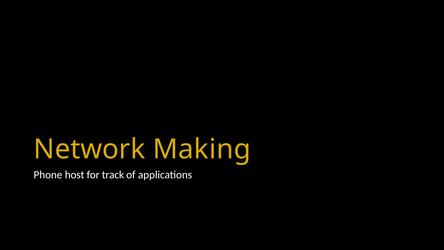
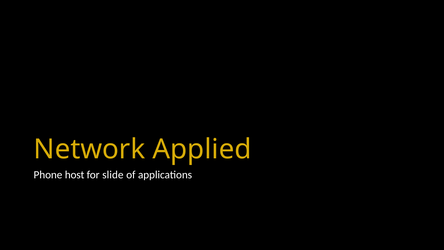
Making: Making -> Applied
track: track -> slide
